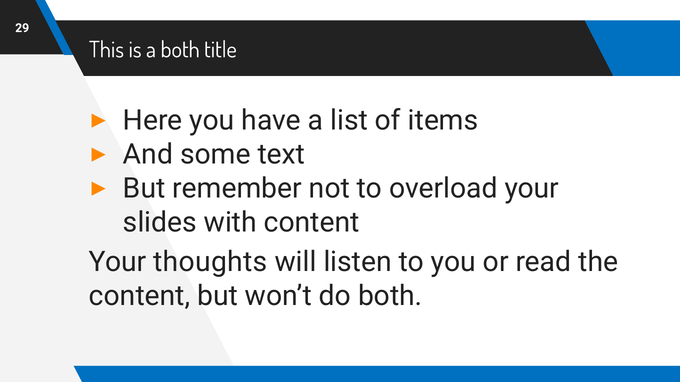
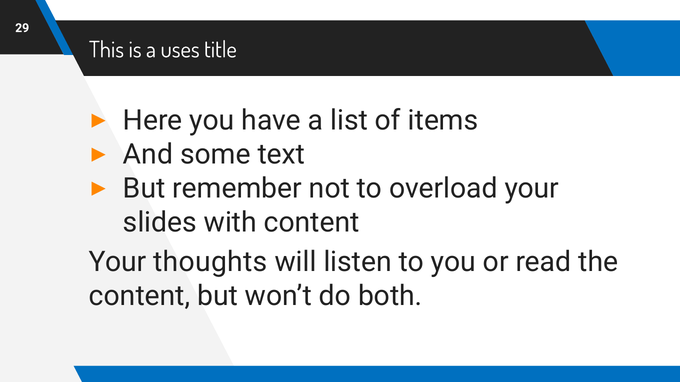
a both: both -> uses
